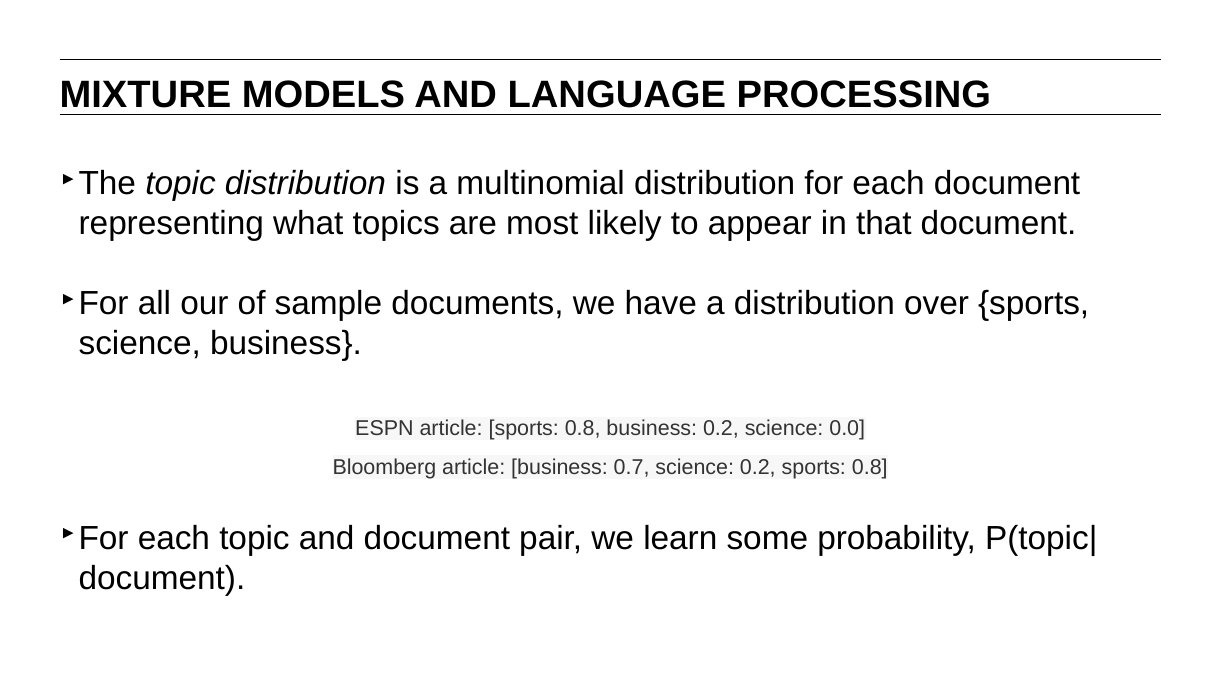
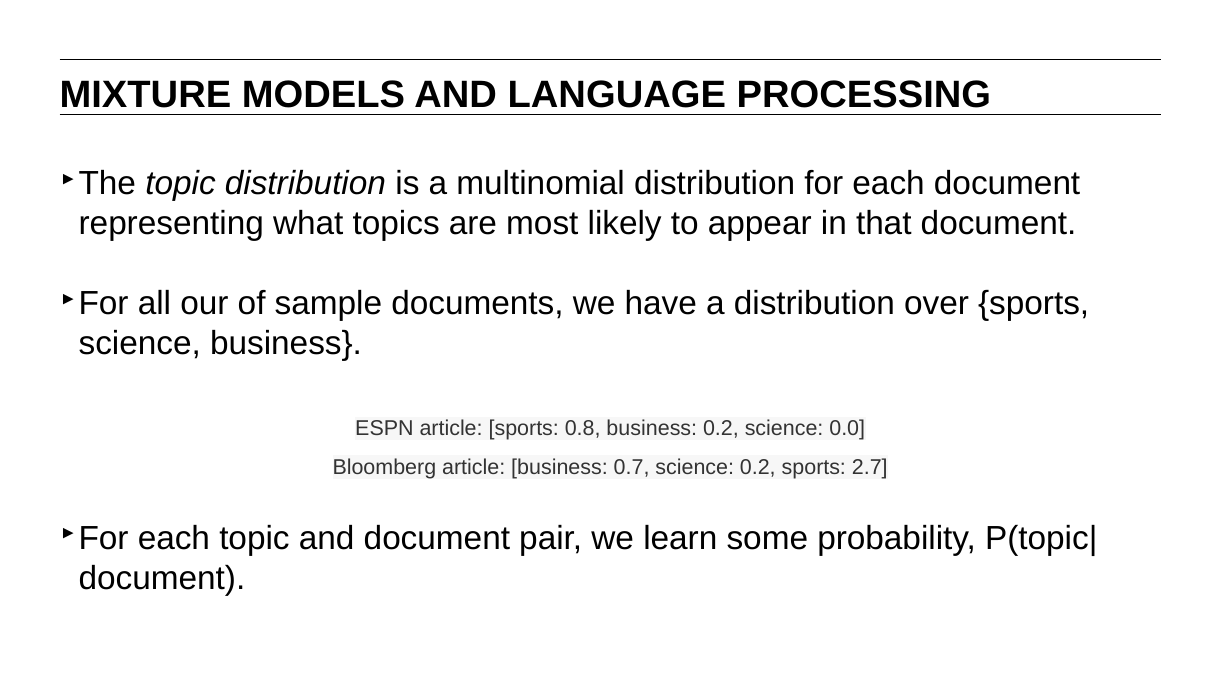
0.2 sports 0.8: 0.8 -> 2.7
